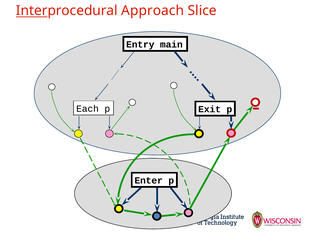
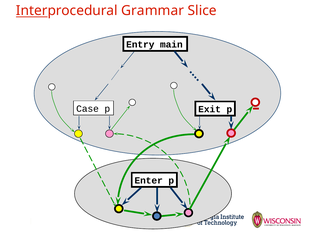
Approach: Approach -> Grammar
Each: Each -> Case
